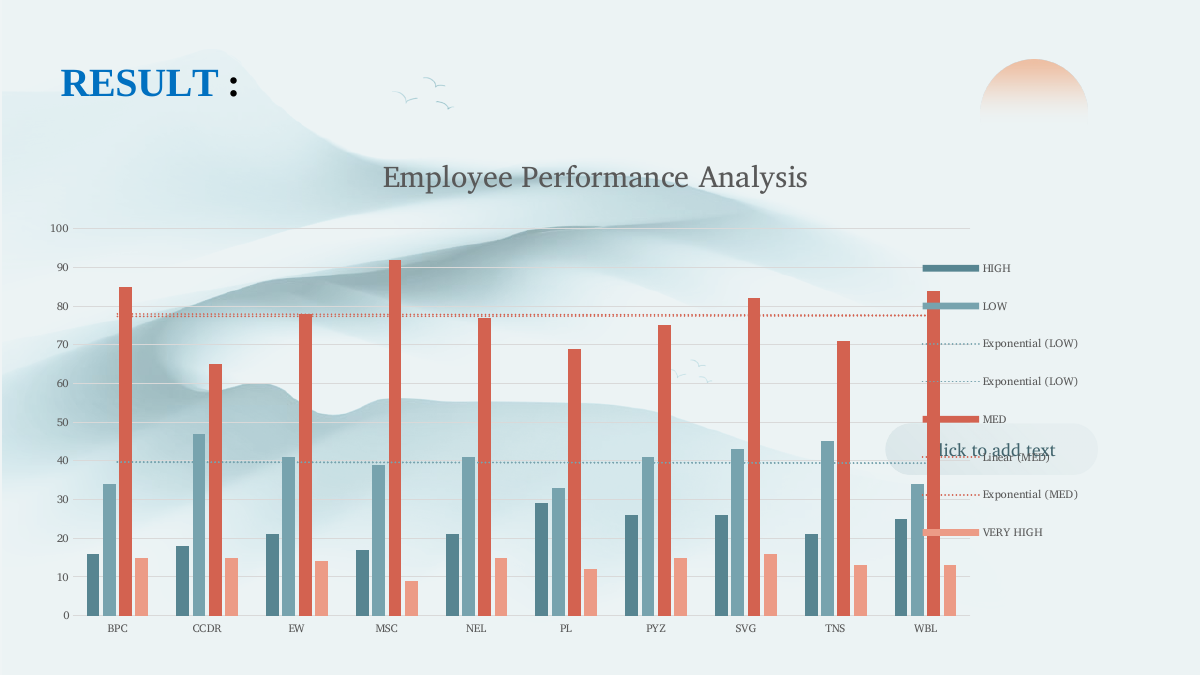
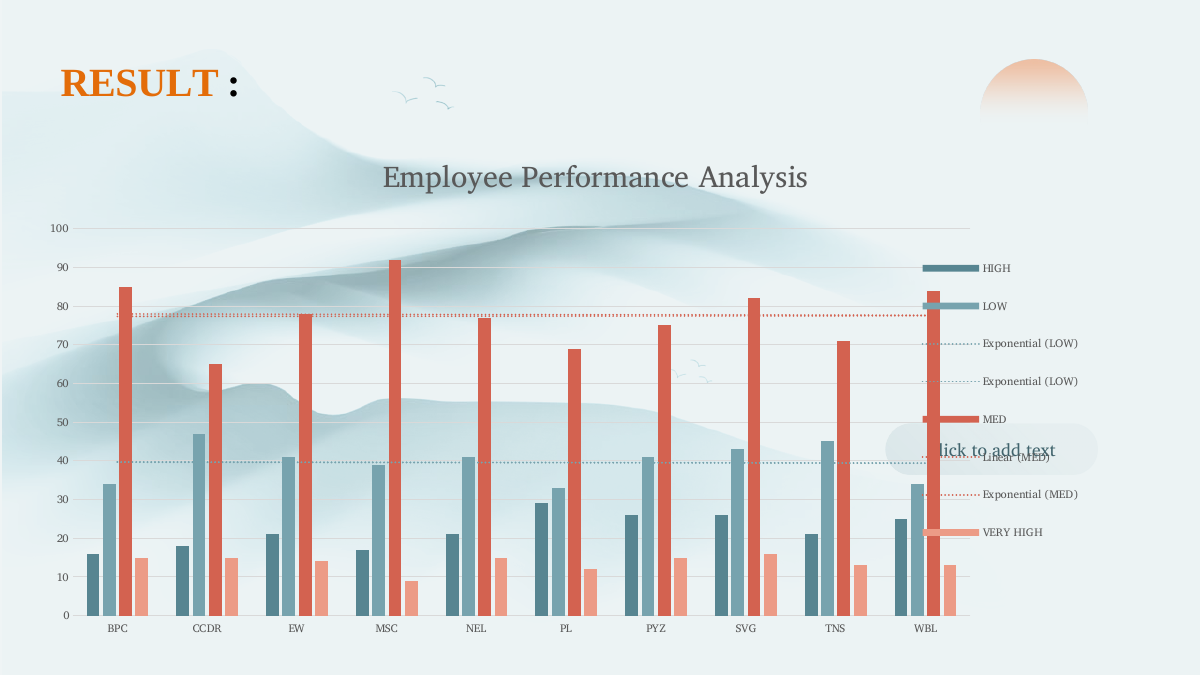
RESULT colour: blue -> orange
